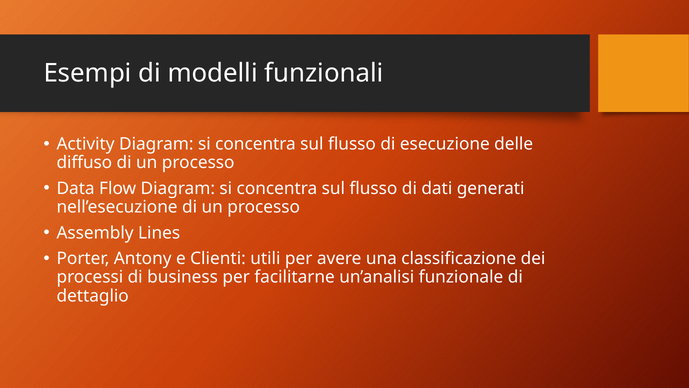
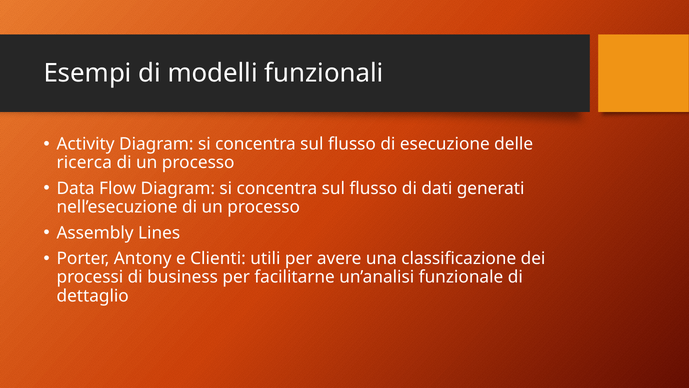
diffuso: diffuso -> ricerca
